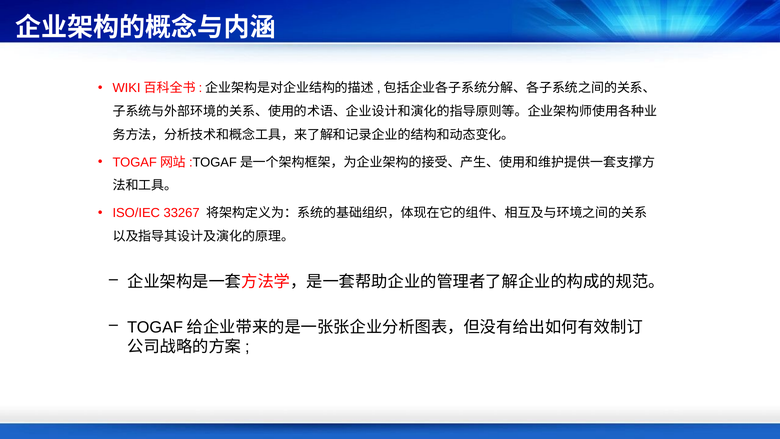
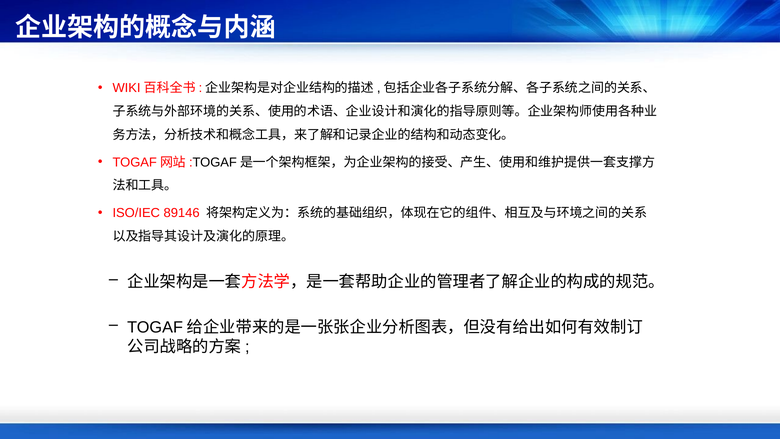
33267: 33267 -> 89146
